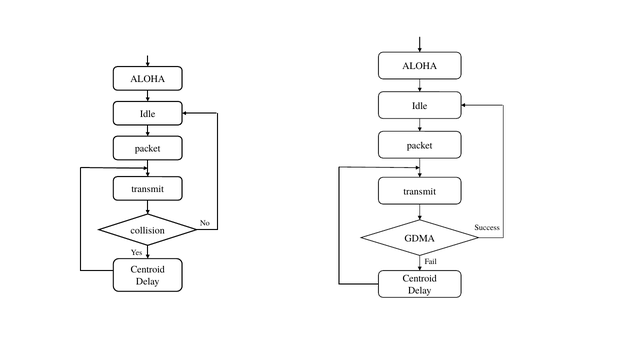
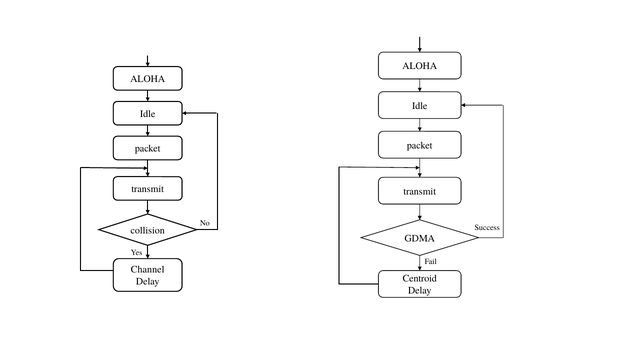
Centroid at (148, 270): Centroid -> Channel
